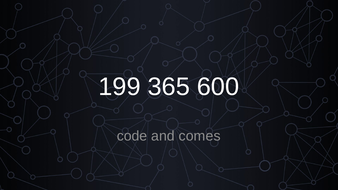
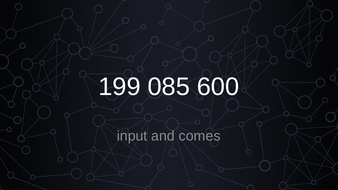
365: 365 -> 085
code: code -> input
